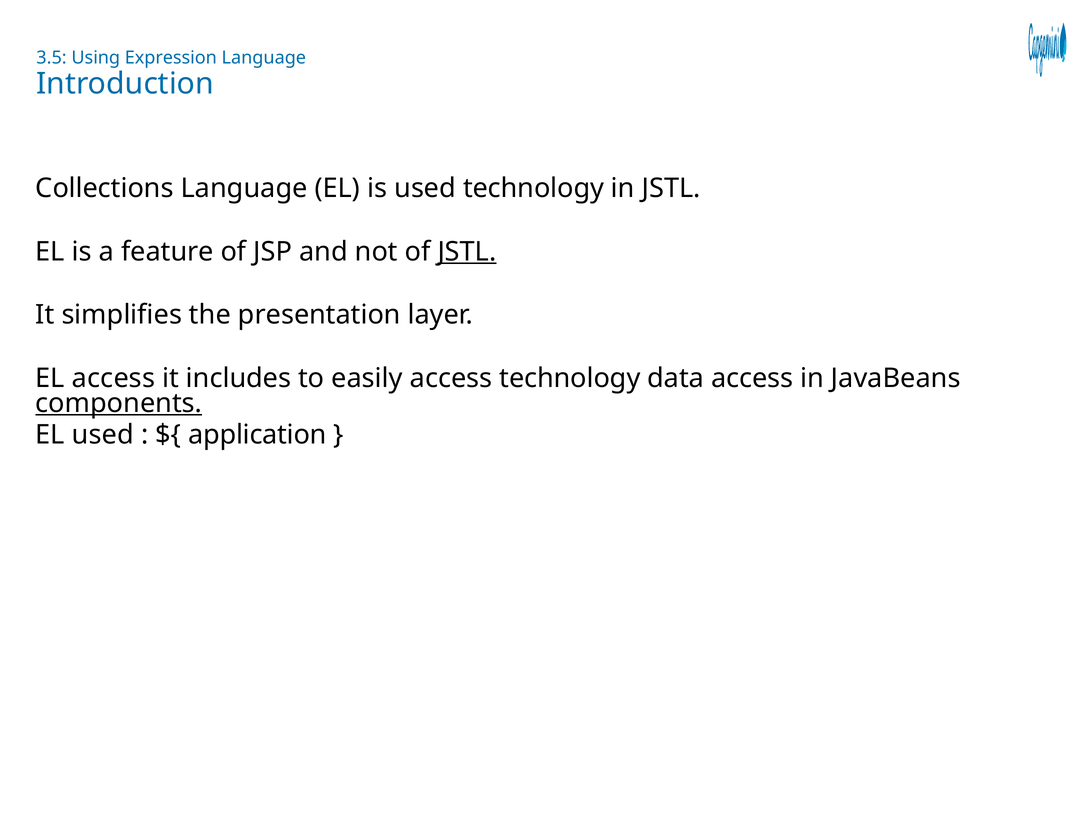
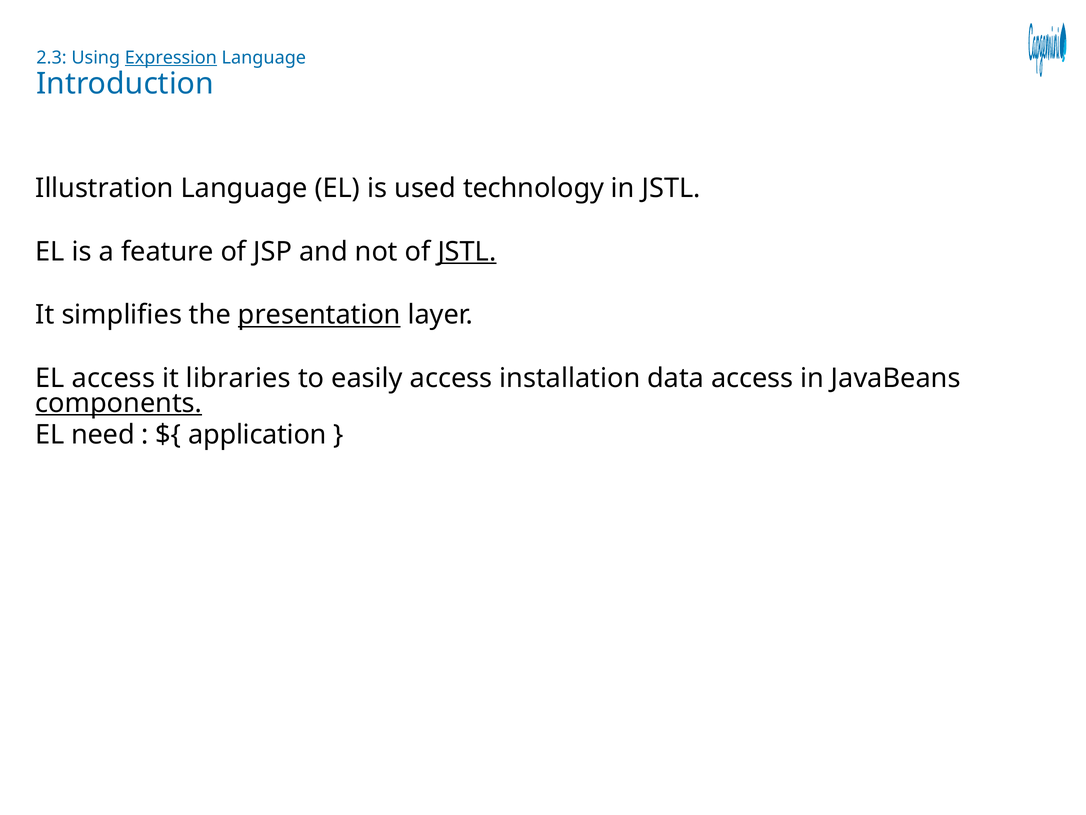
3.5: 3.5 -> 2.3
Expression underline: none -> present
Collections: Collections -> Illustration
presentation underline: none -> present
includes: includes -> libraries
access technology: technology -> installation
EL used: used -> need
